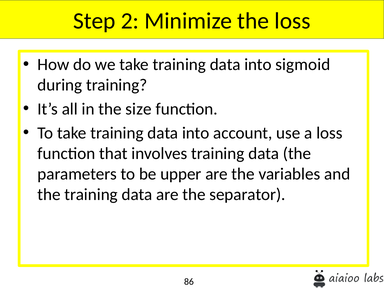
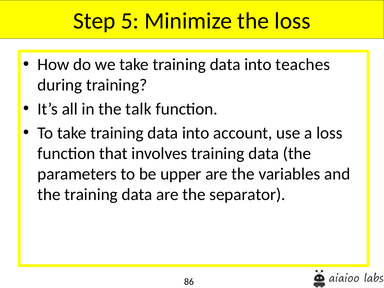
2: 2 -> 5
sigmoid: sigmoid -> teaches
size: size -> talk
